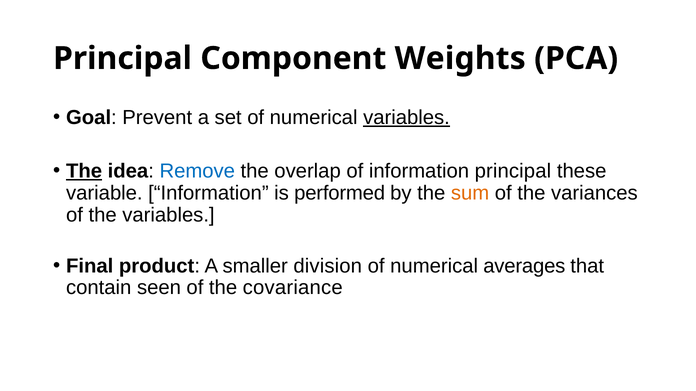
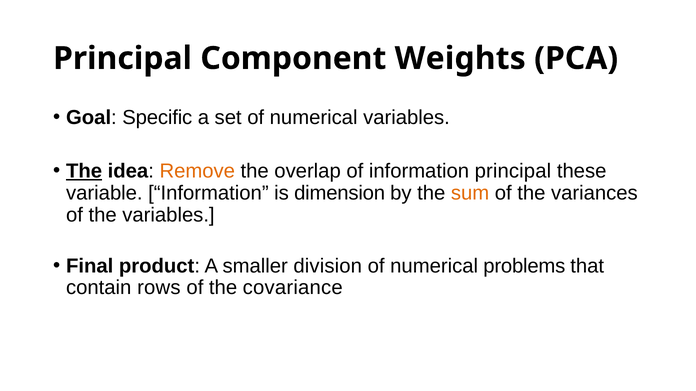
Prevent: Prevent -> Specific
variables at (407, 118) underline: present -> none
Remove colour: blue -> orange
performed: performed -> dimension
averages: averages -> problems
seen: seen -> rows
